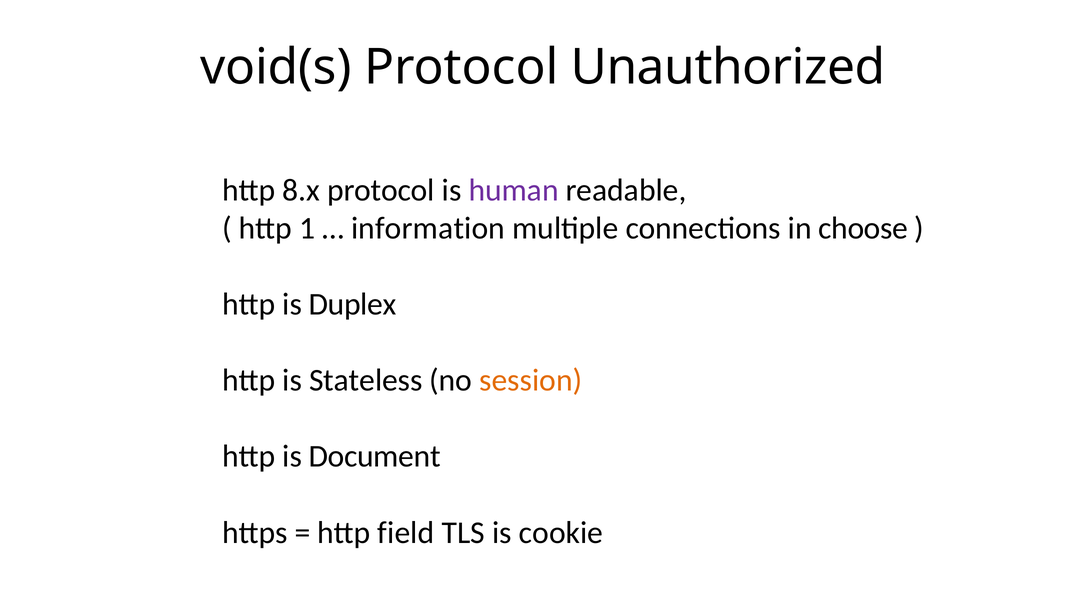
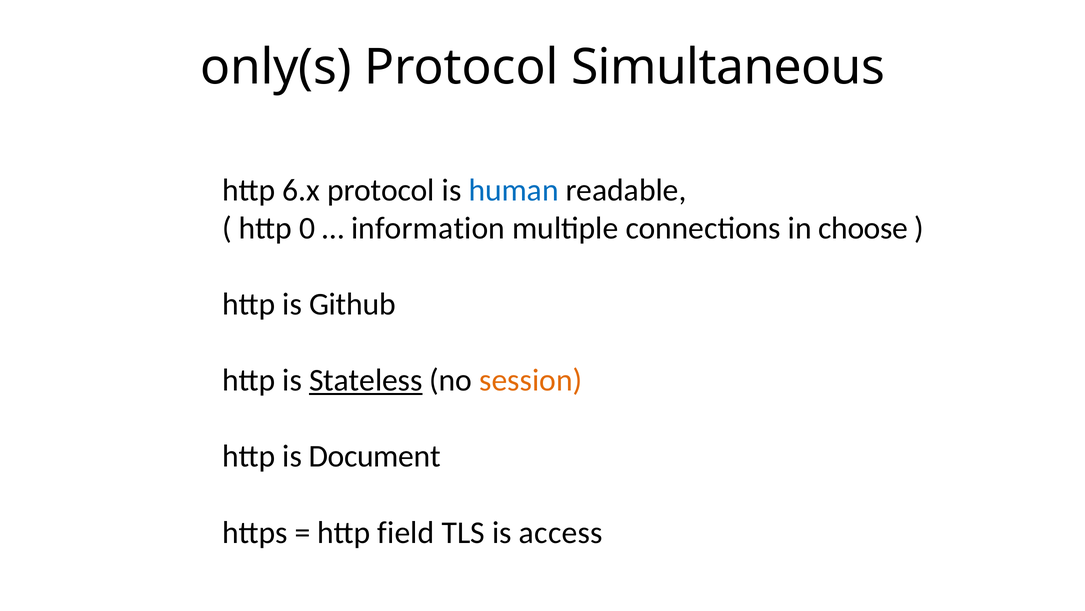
void(s: void(s -> only(s
Unauthorized: Unauthorized -> Simultaneous
8.x: 8.x -> 6.x
human colour: purple -> blue
1: 1 -> 0
Duplex: Duplex -> Github
Stateless underline: none -> present
cookie: cookie -> access
